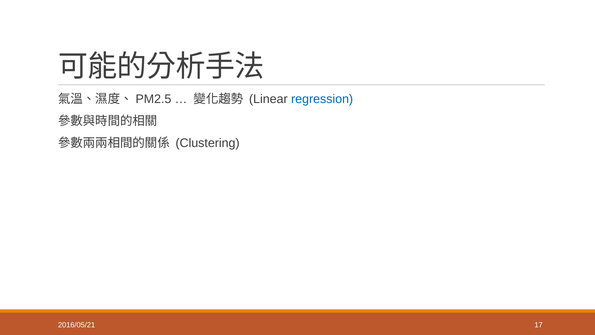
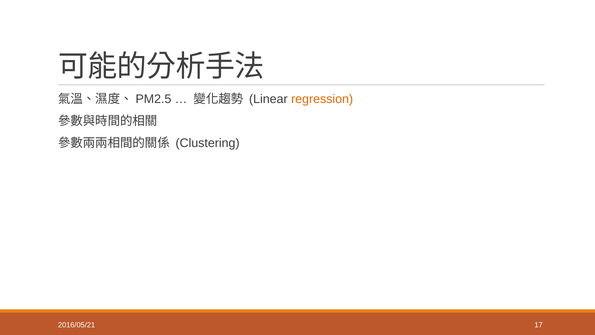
regression colour: blue -> orange
